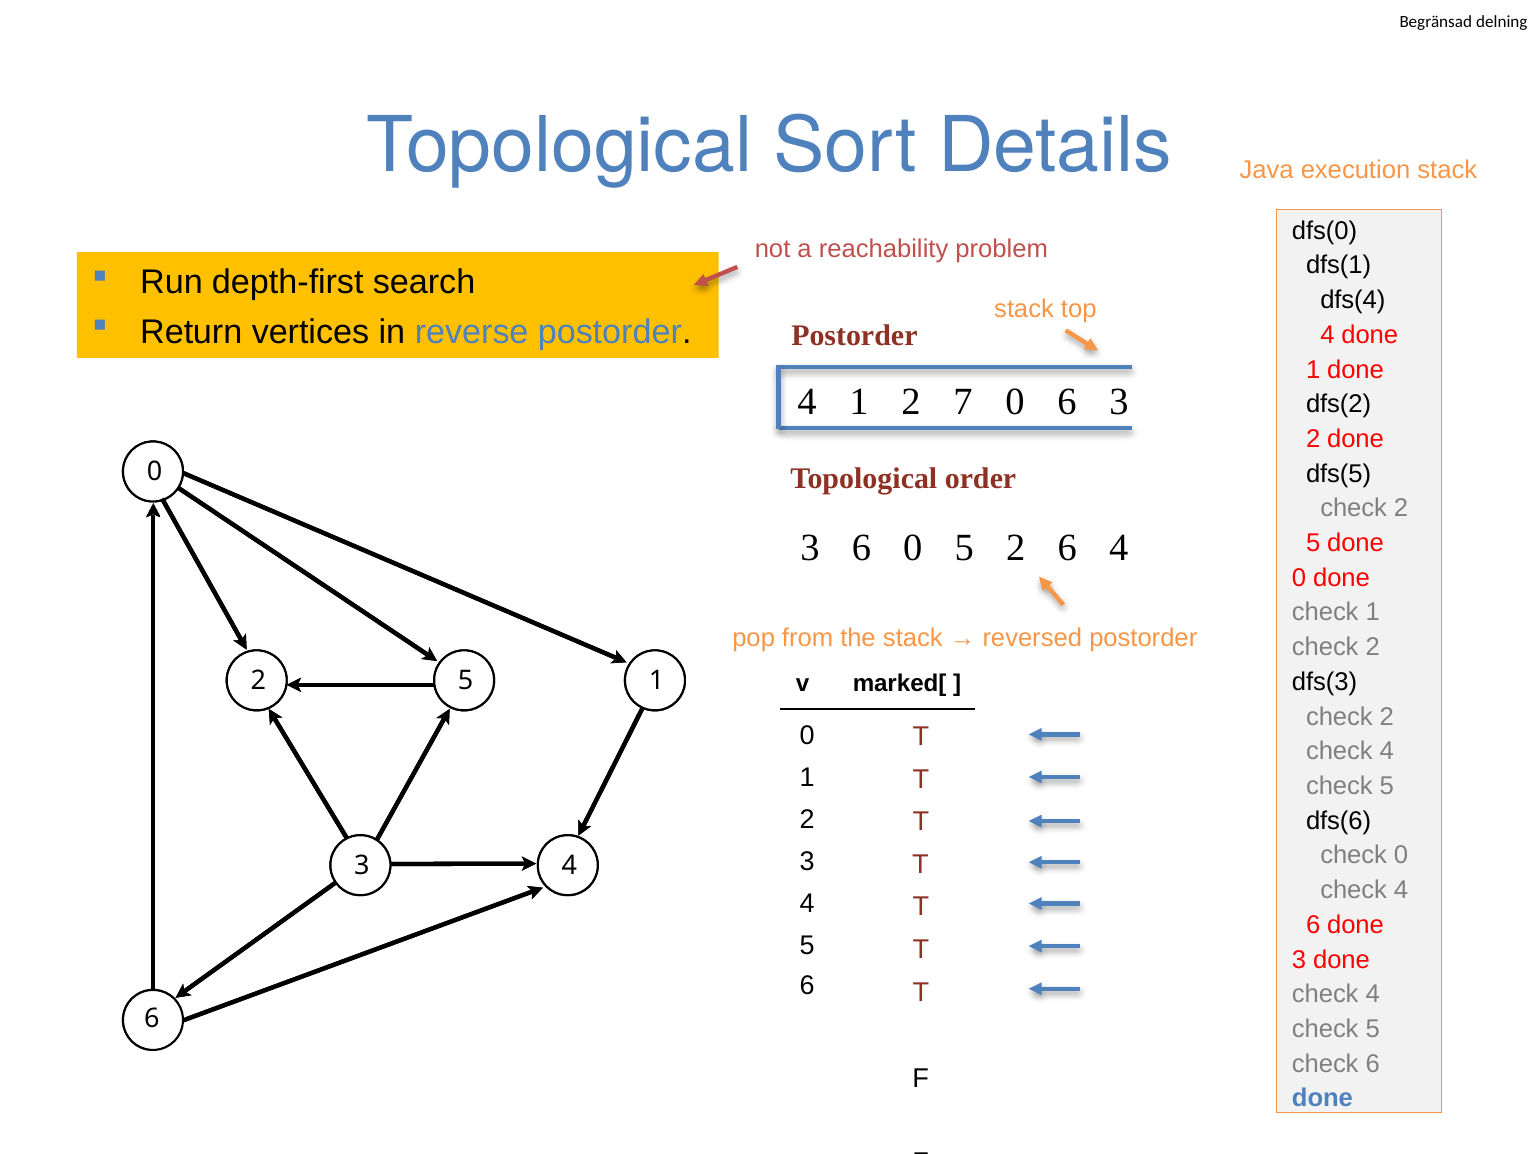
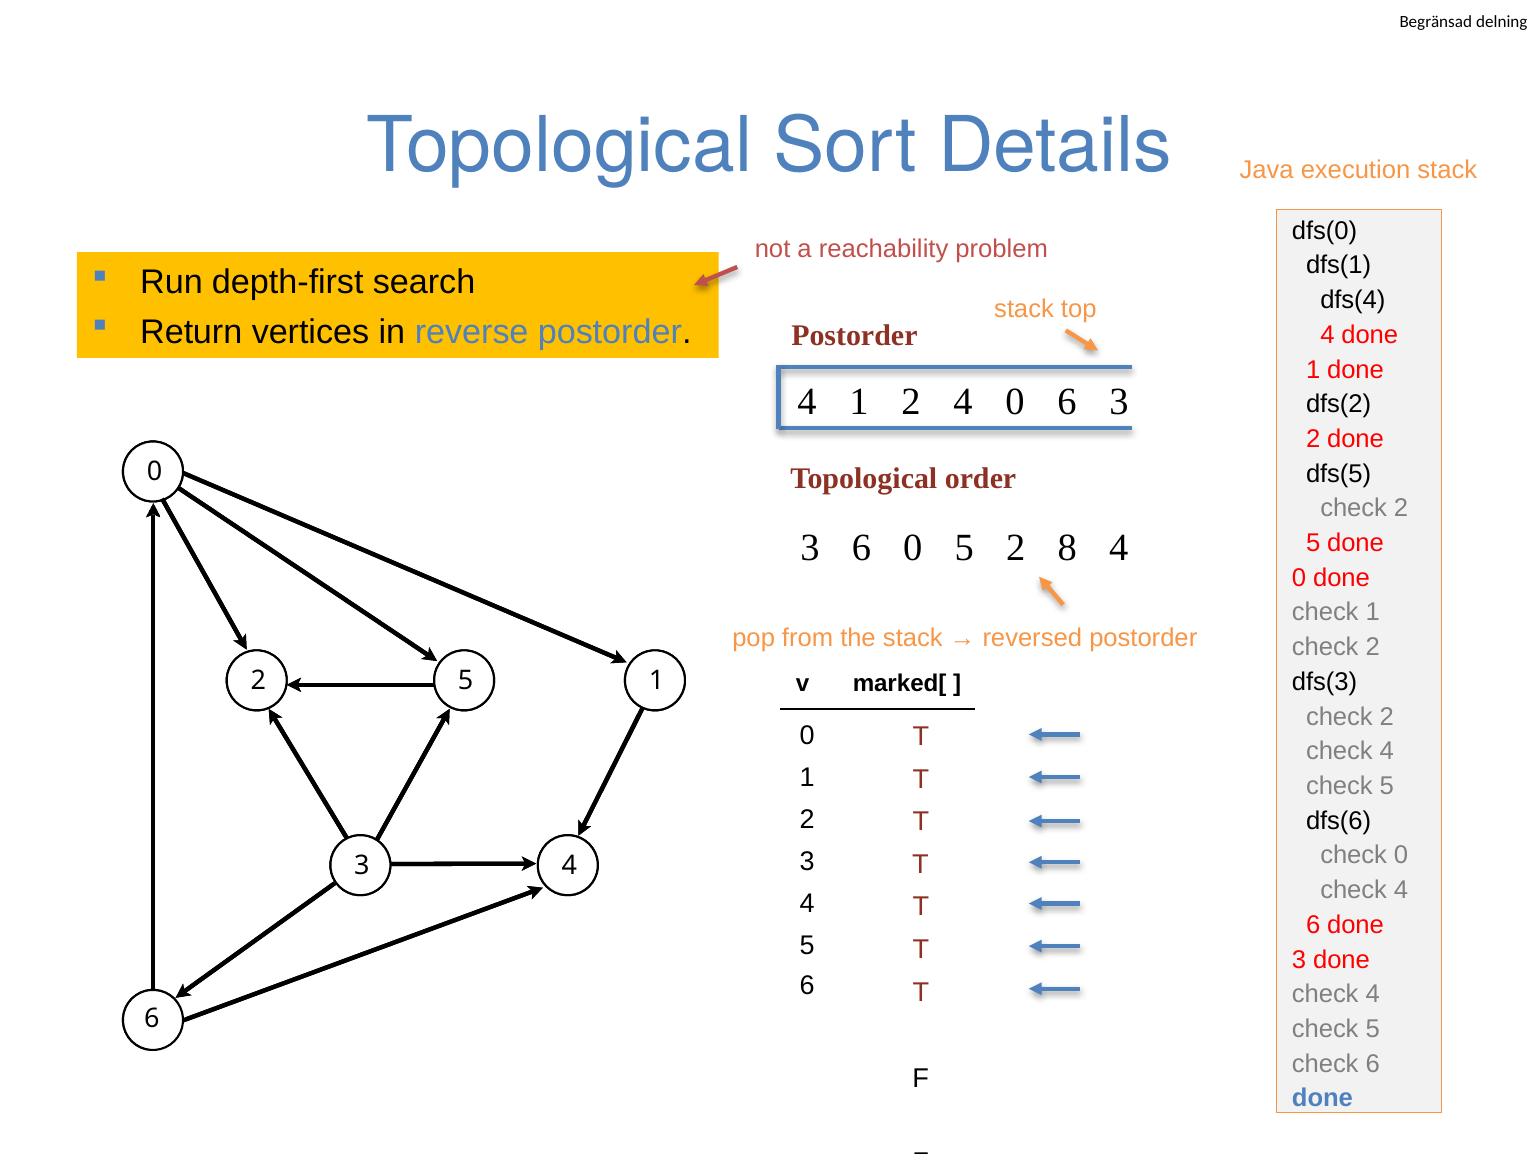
2 7: 7 -> 4
0 5 2 6: 6 -> 8
